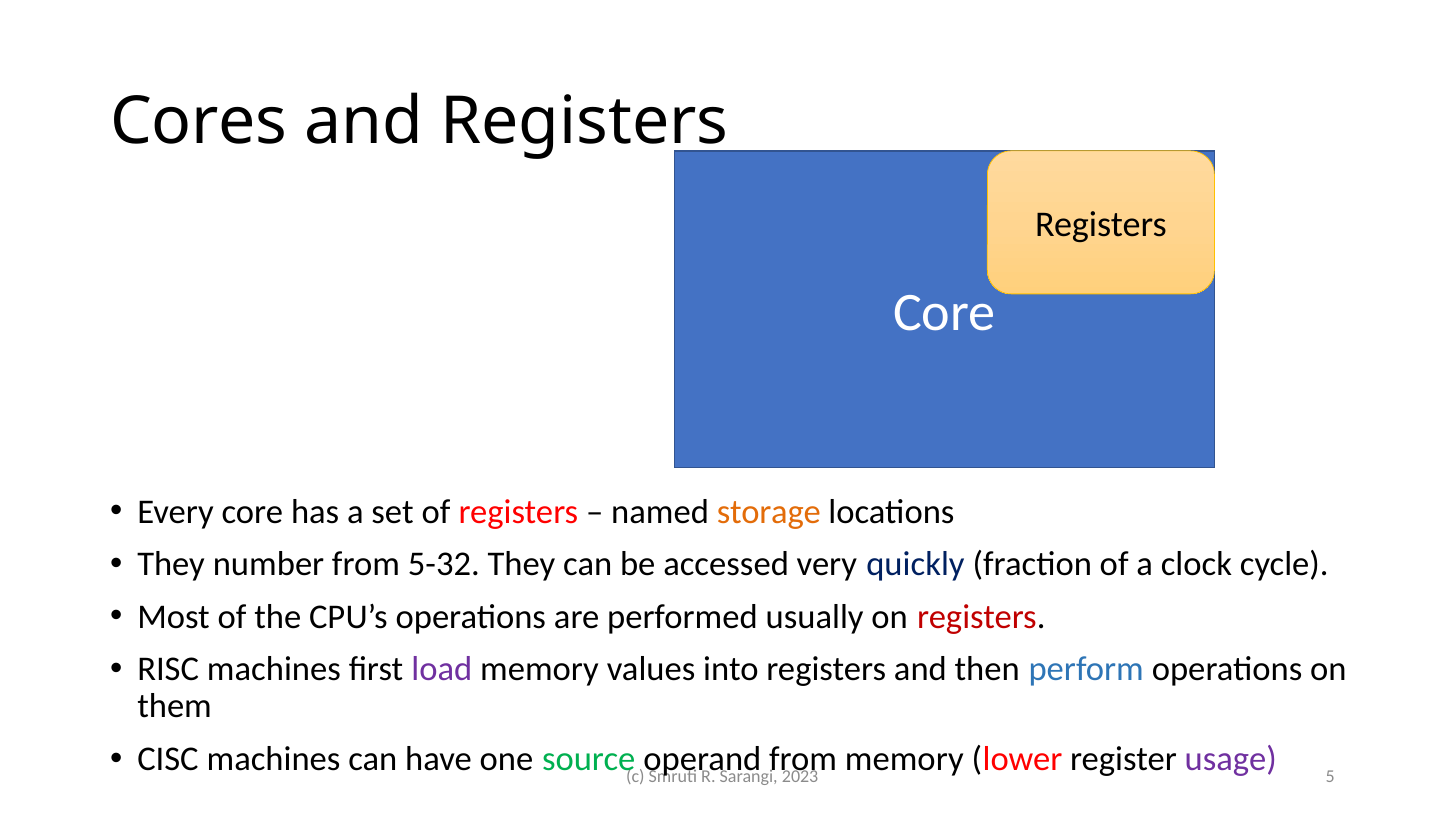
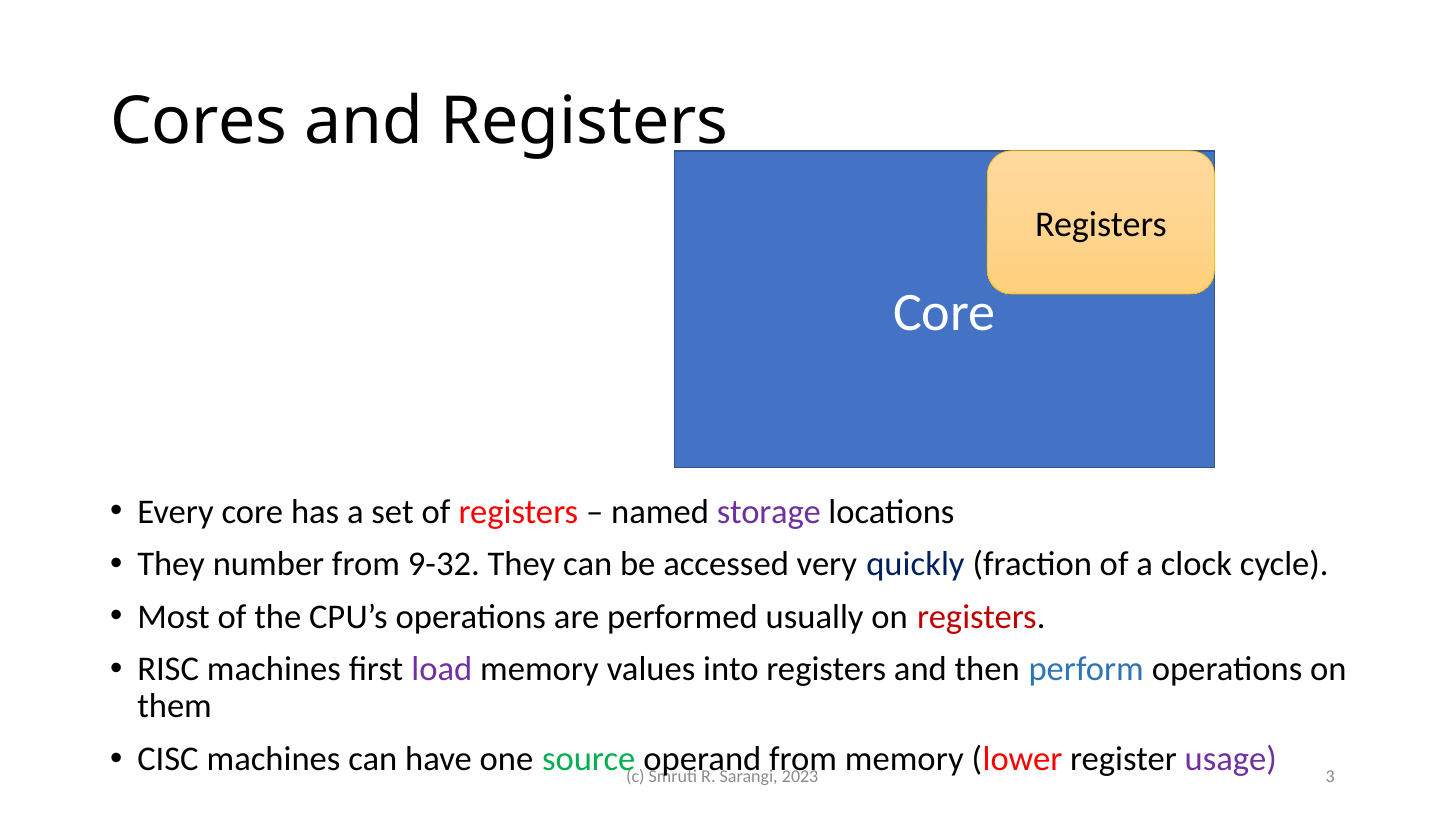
storage colour: orange -> purple
5-32: 5-32 -> 9-32
5: 5 -> 3
